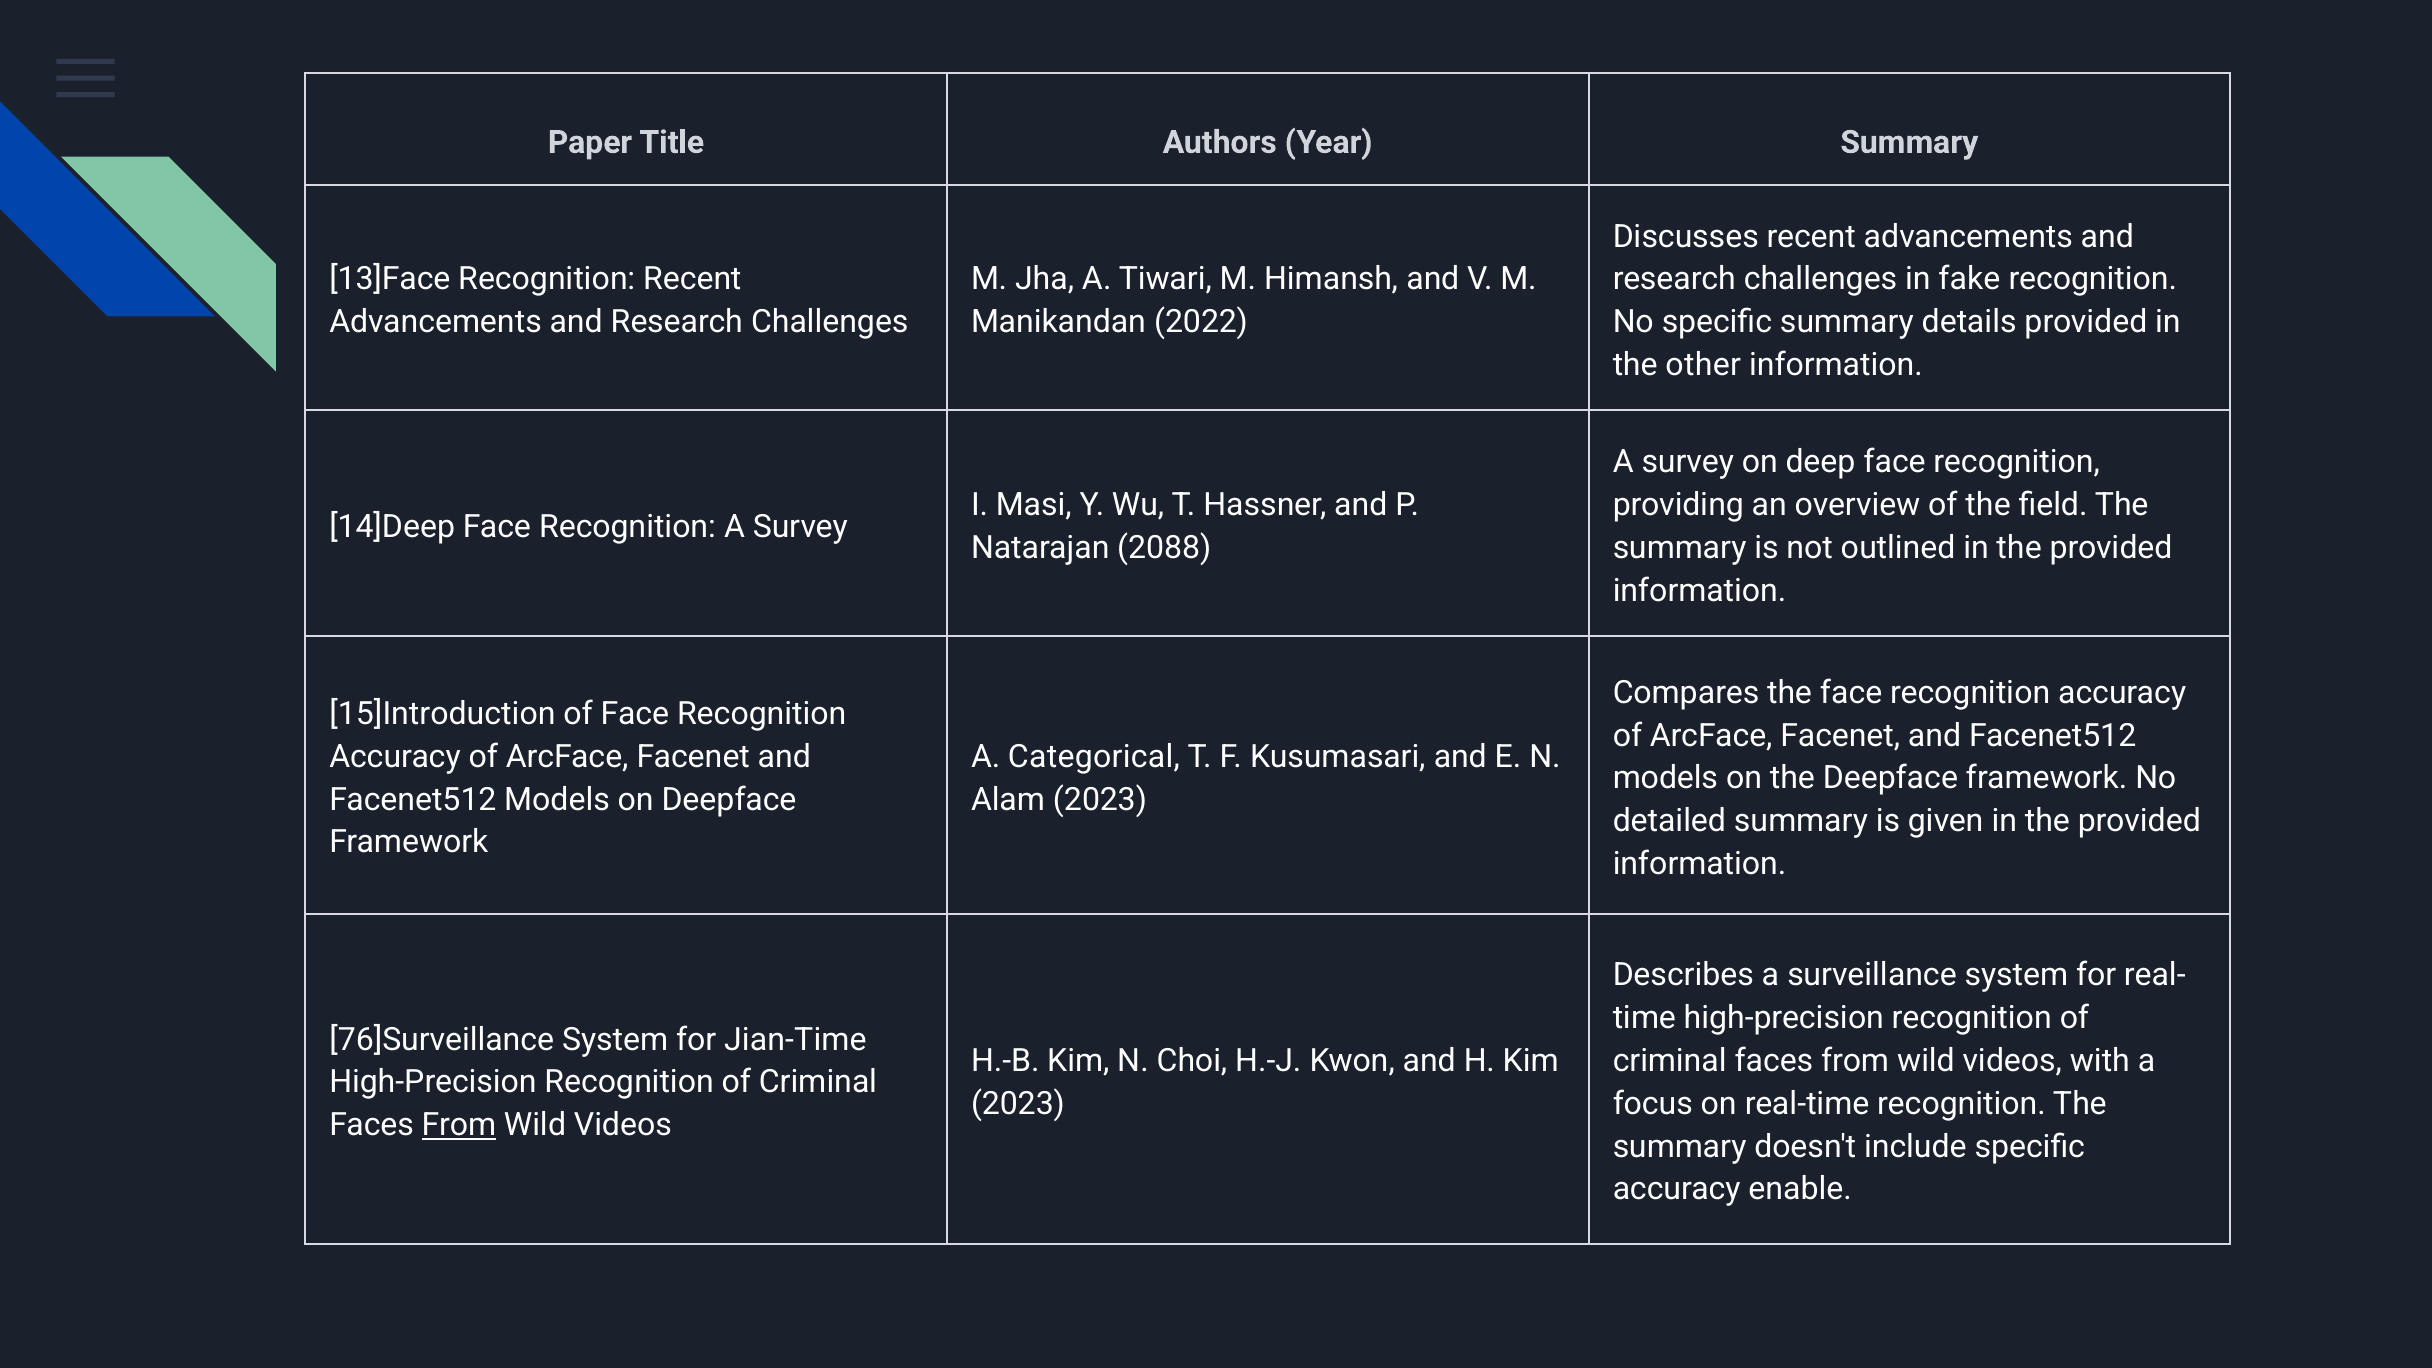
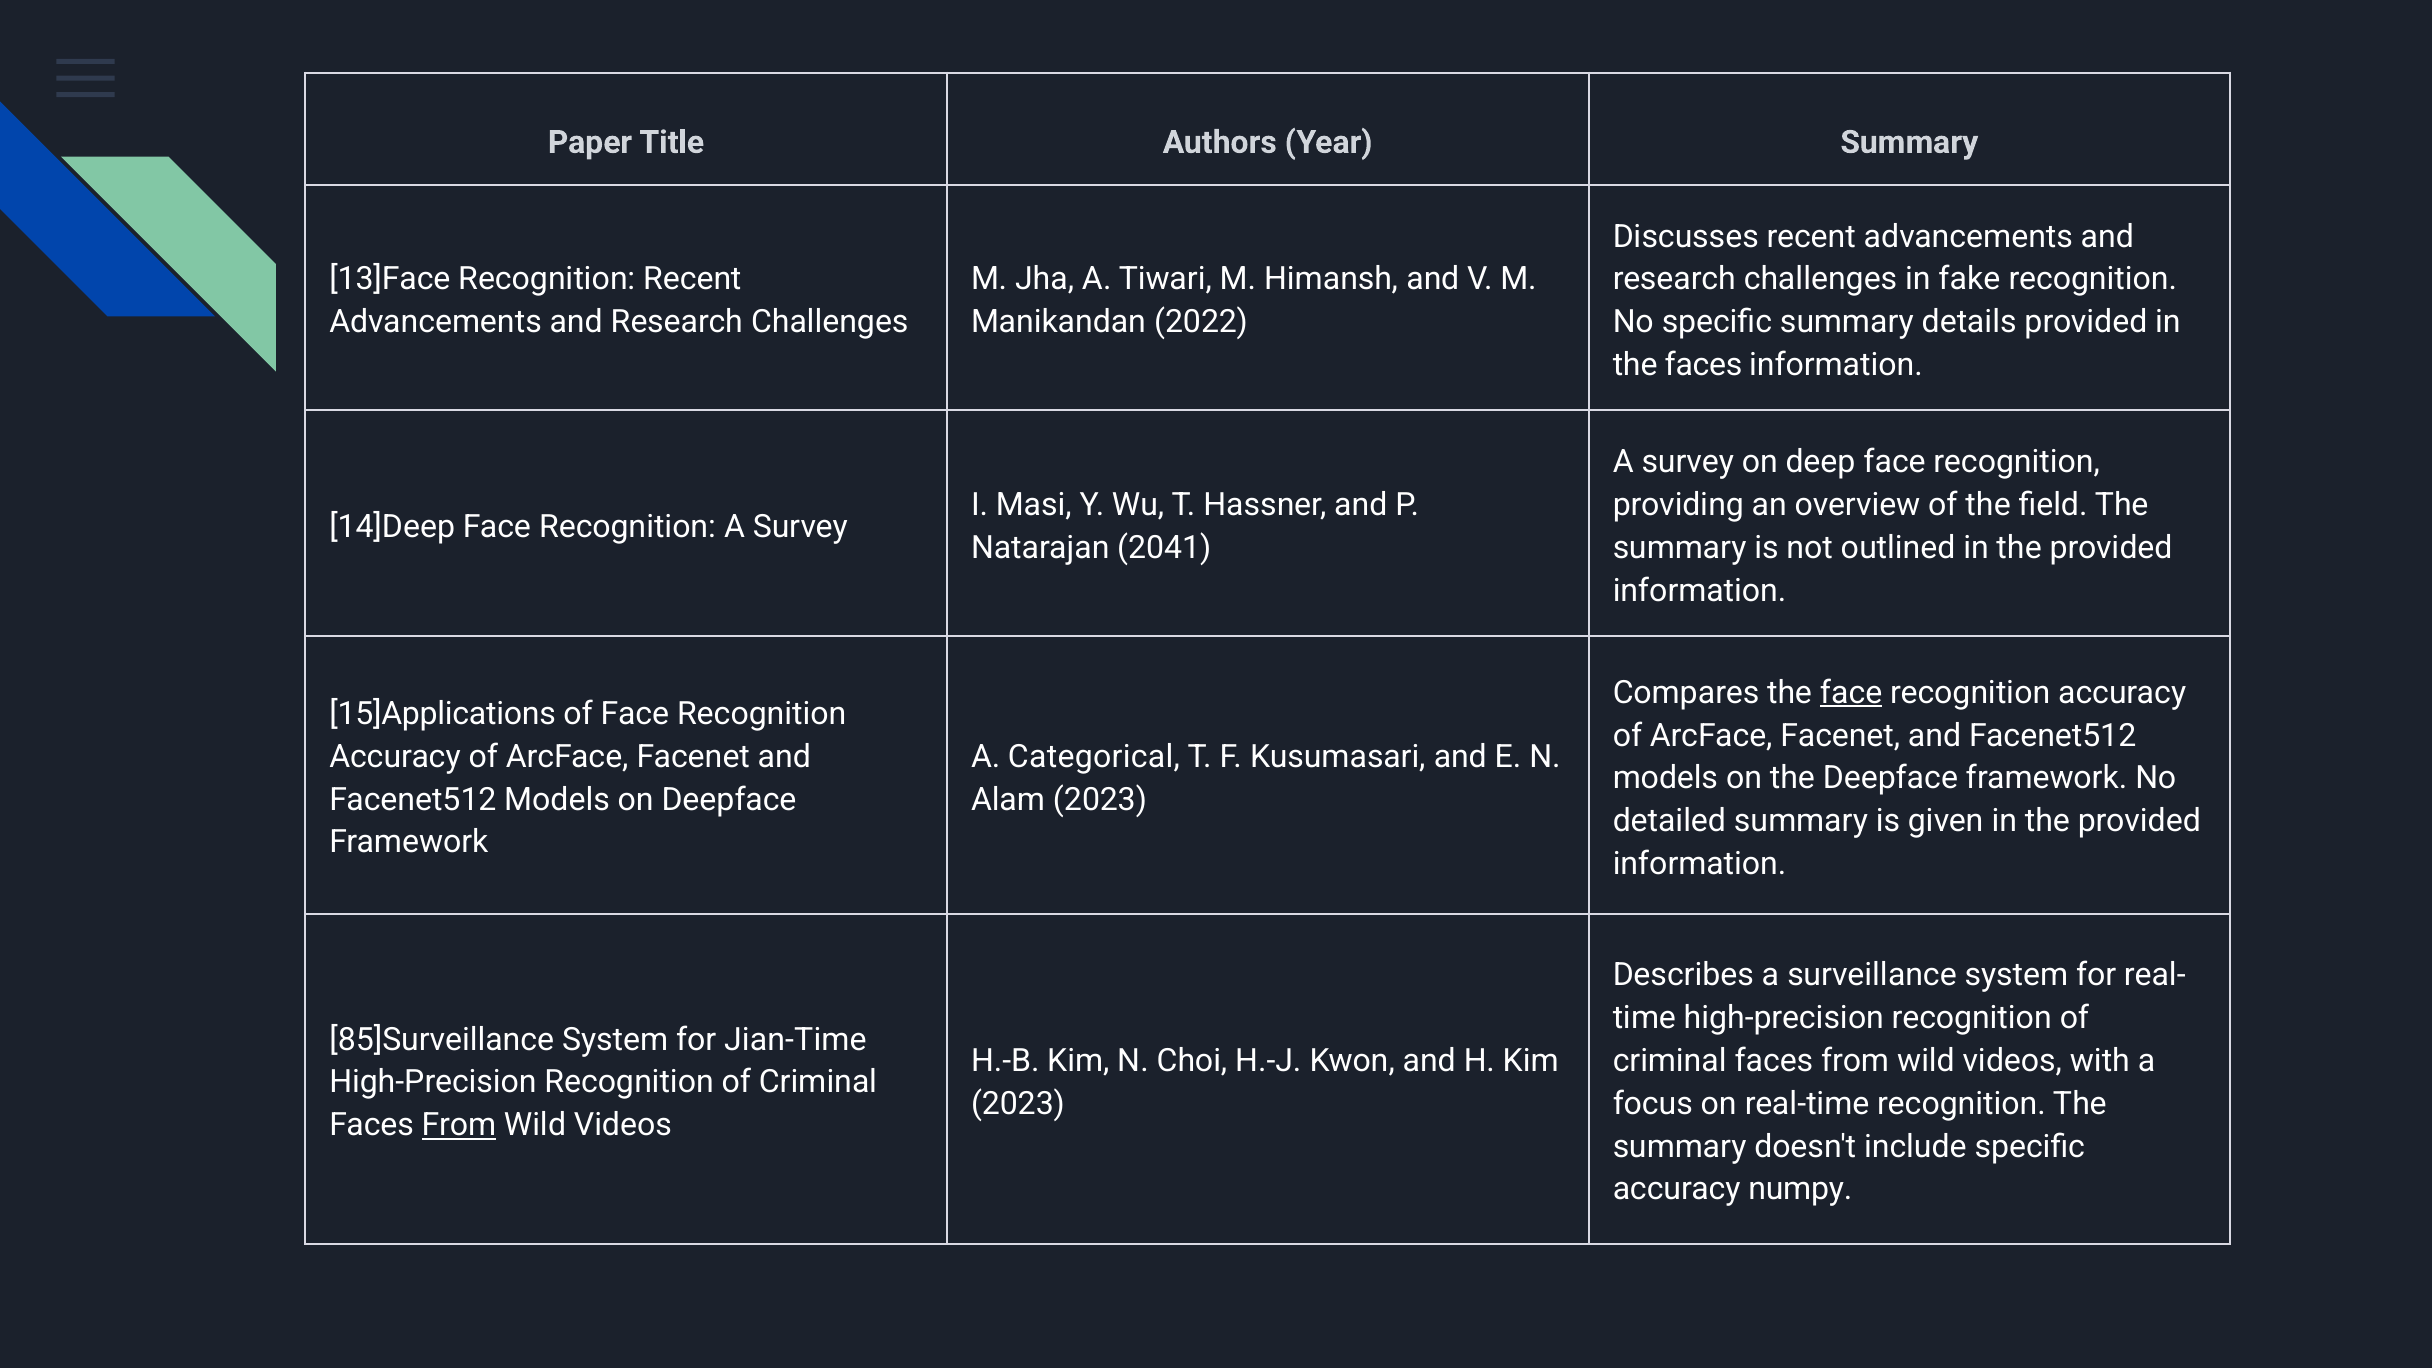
the other: other -> faces
2088: 2088 -> 2041
face at (1851, 693) underline: none -> present
15]Introduction: 15]Introduction -> 15]Applications
76]Surveillance: 76]Surveillance -> 85]Surveillance
enable: enable -> numpy
